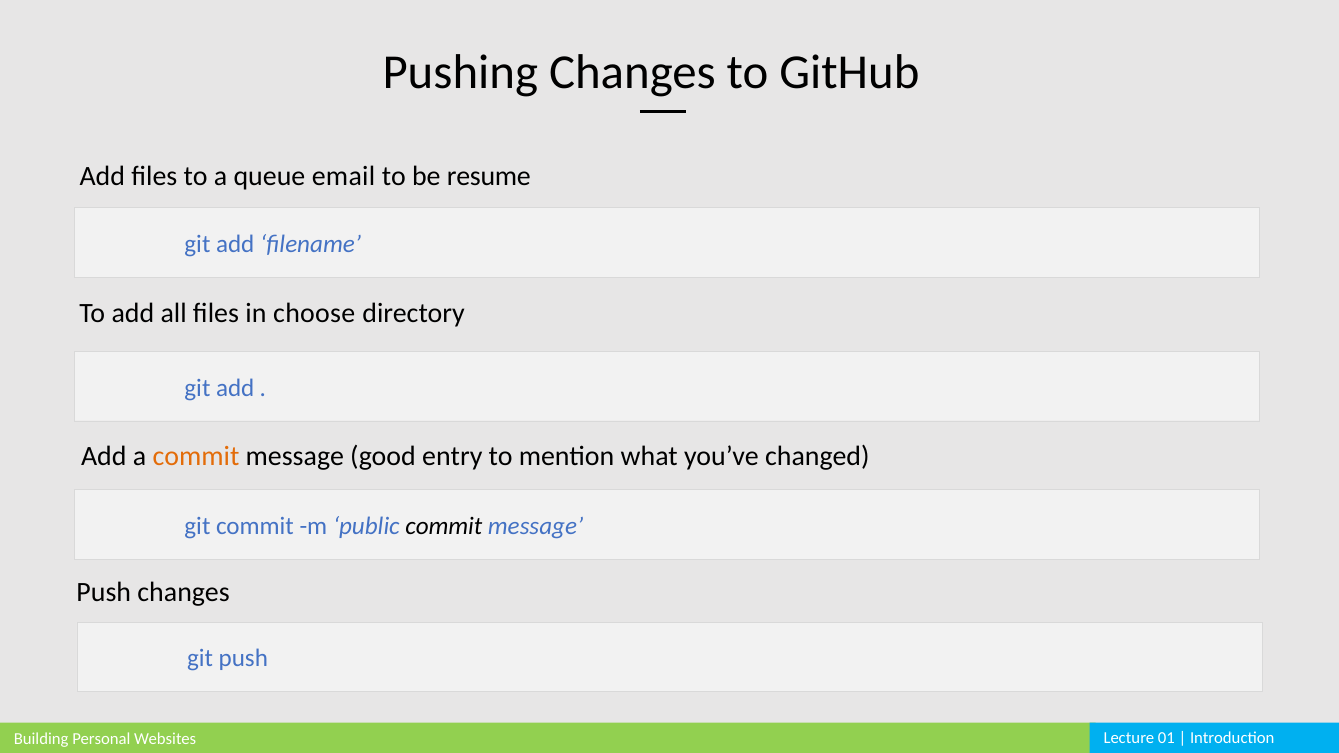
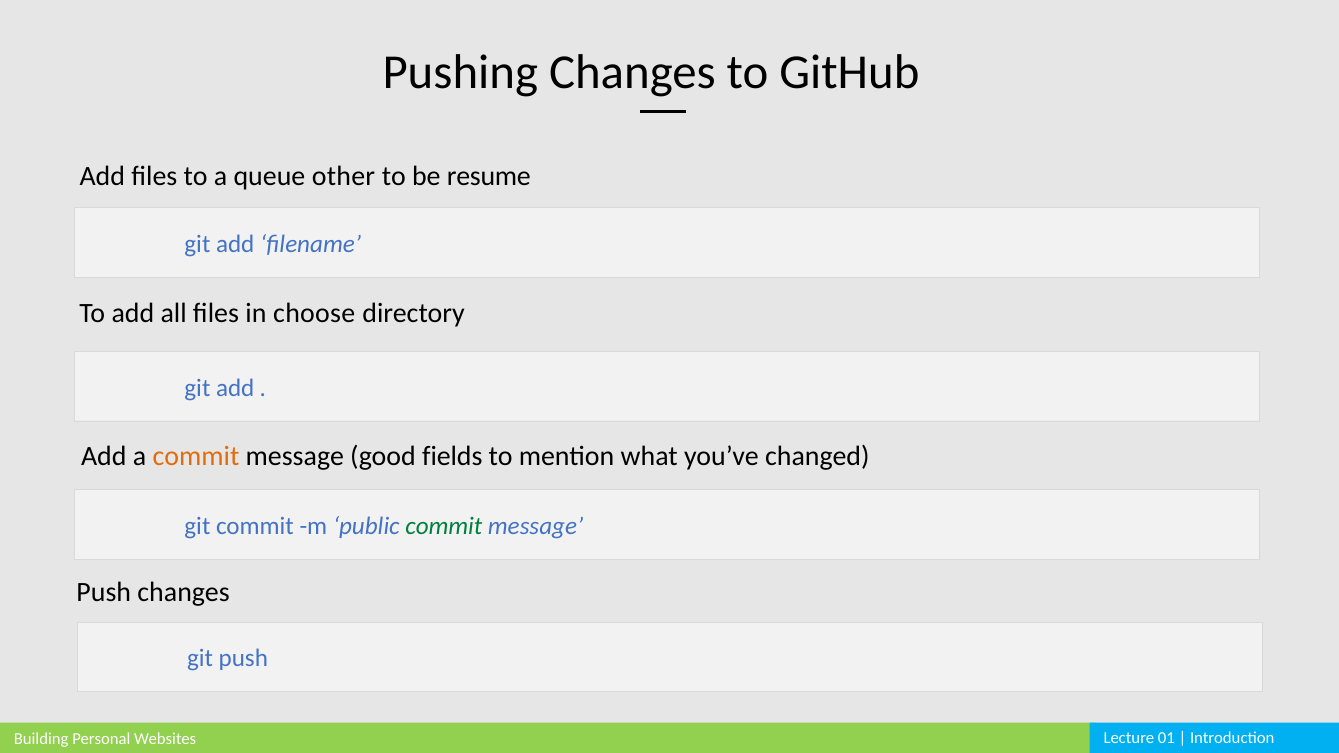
email: email -> other
entry: entry -> fields
commit at (444, 526) colour: black -> green
